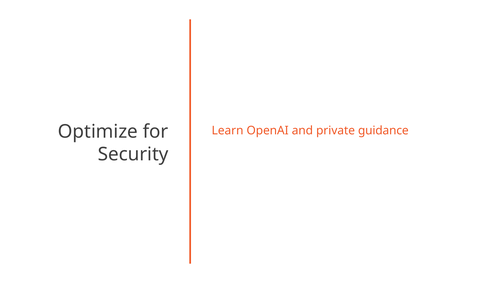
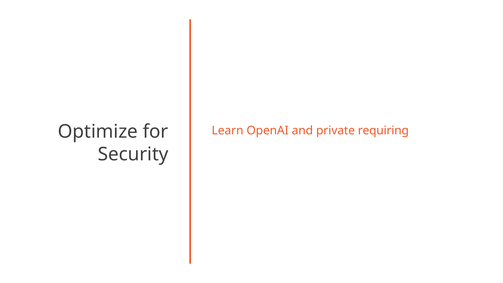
guidance: guidance -> requiring
